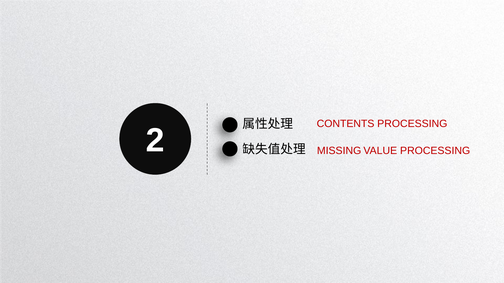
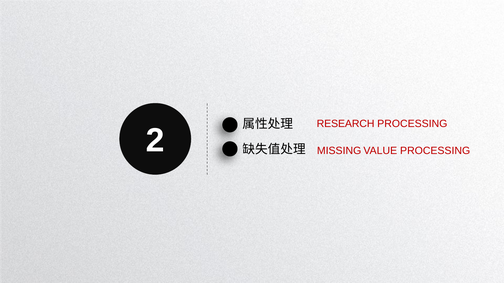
CONTENTS: CONTENTS -> RESEARCH
